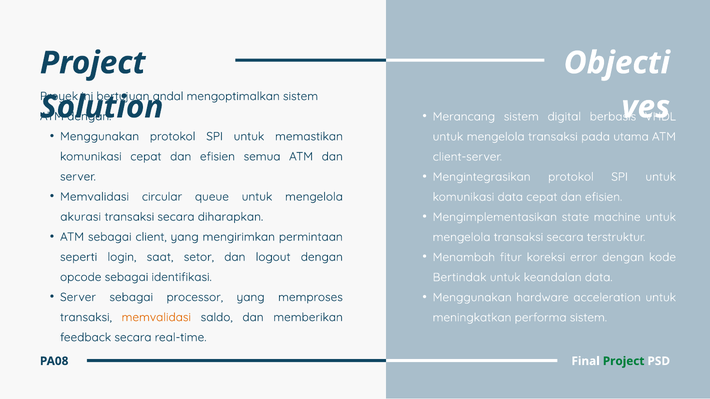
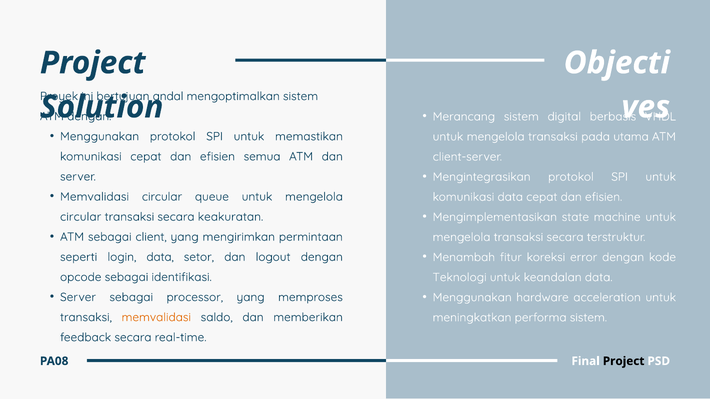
akurasi at (81, 217): akurasi -> circular
diharapkan: diharapkan -> keakuratan
login saat: saat -> data
Bertindak: Bertindak -> Teknologi
Project at (624, 361) colour: green -> black
